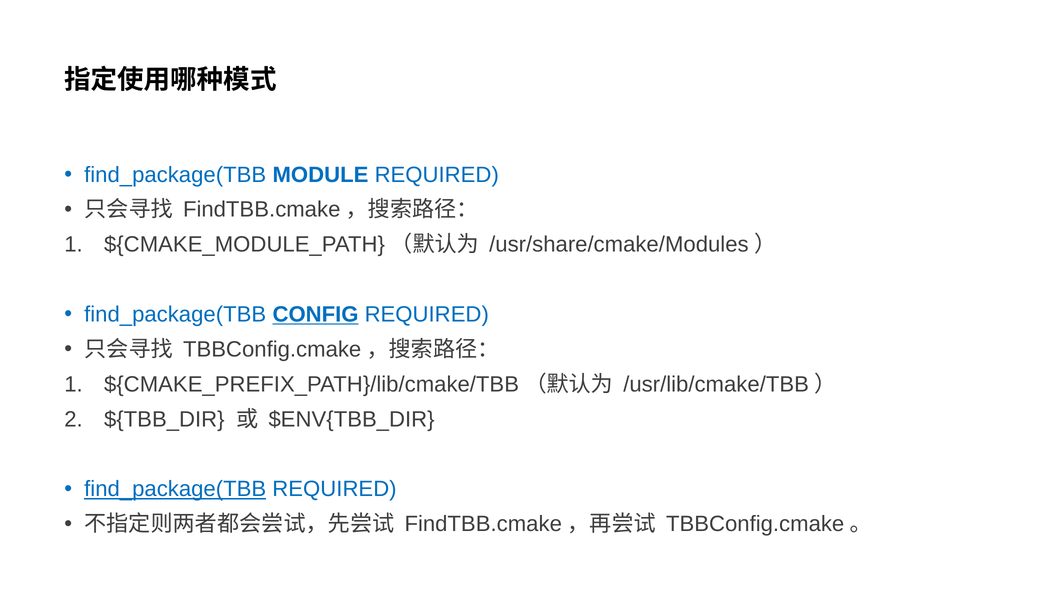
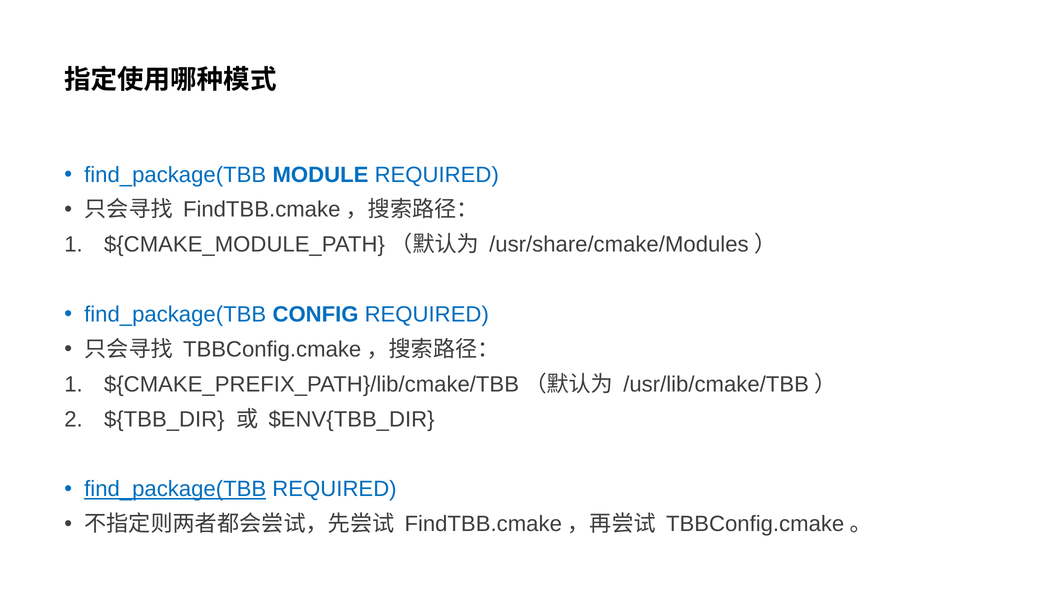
CONFIG underline: present -> none
